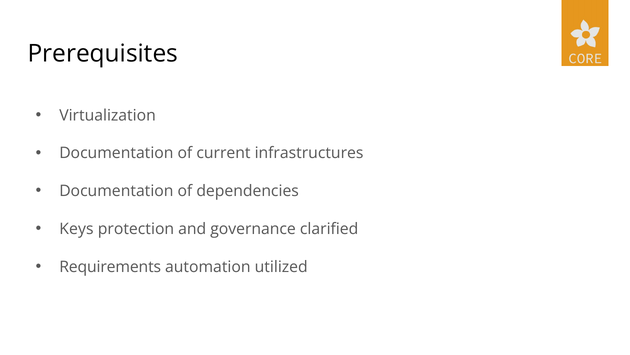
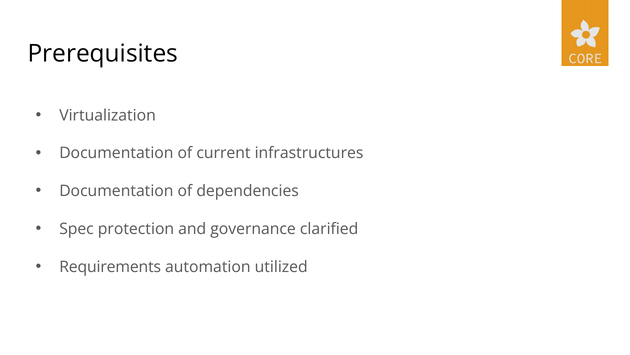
Keys: Keys -> Spec
